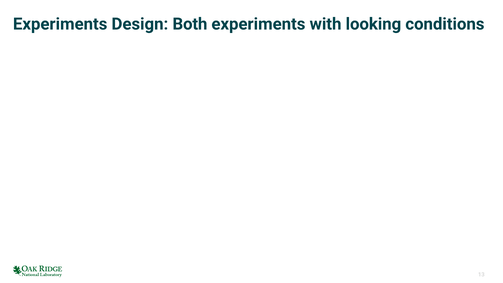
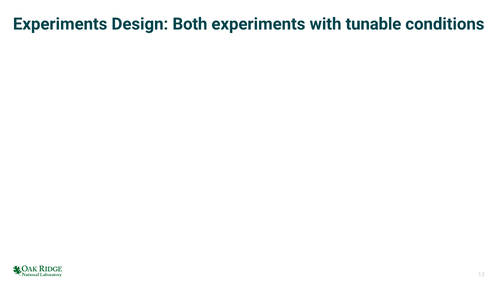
looking: looking -> tunable
